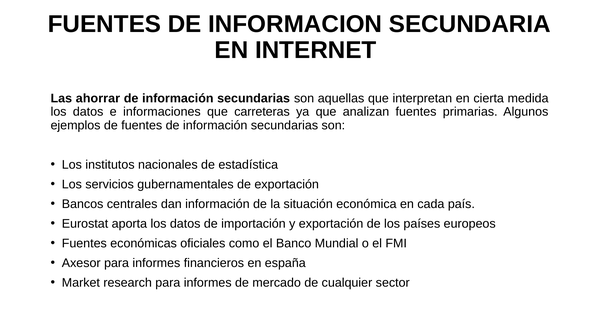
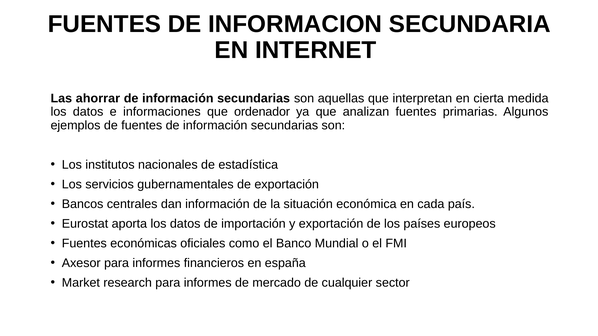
carreteras: carreteras -> ordenador
